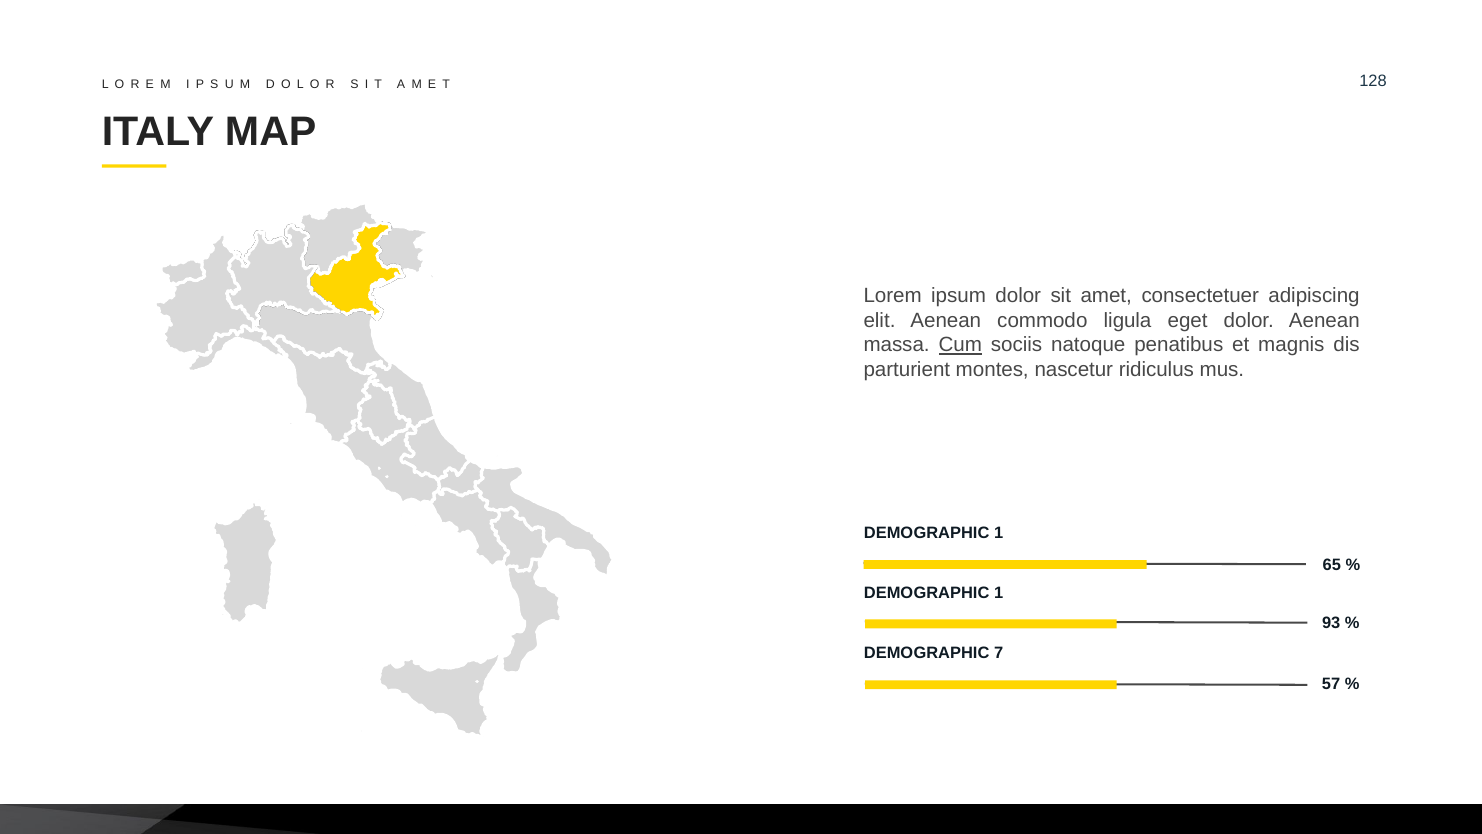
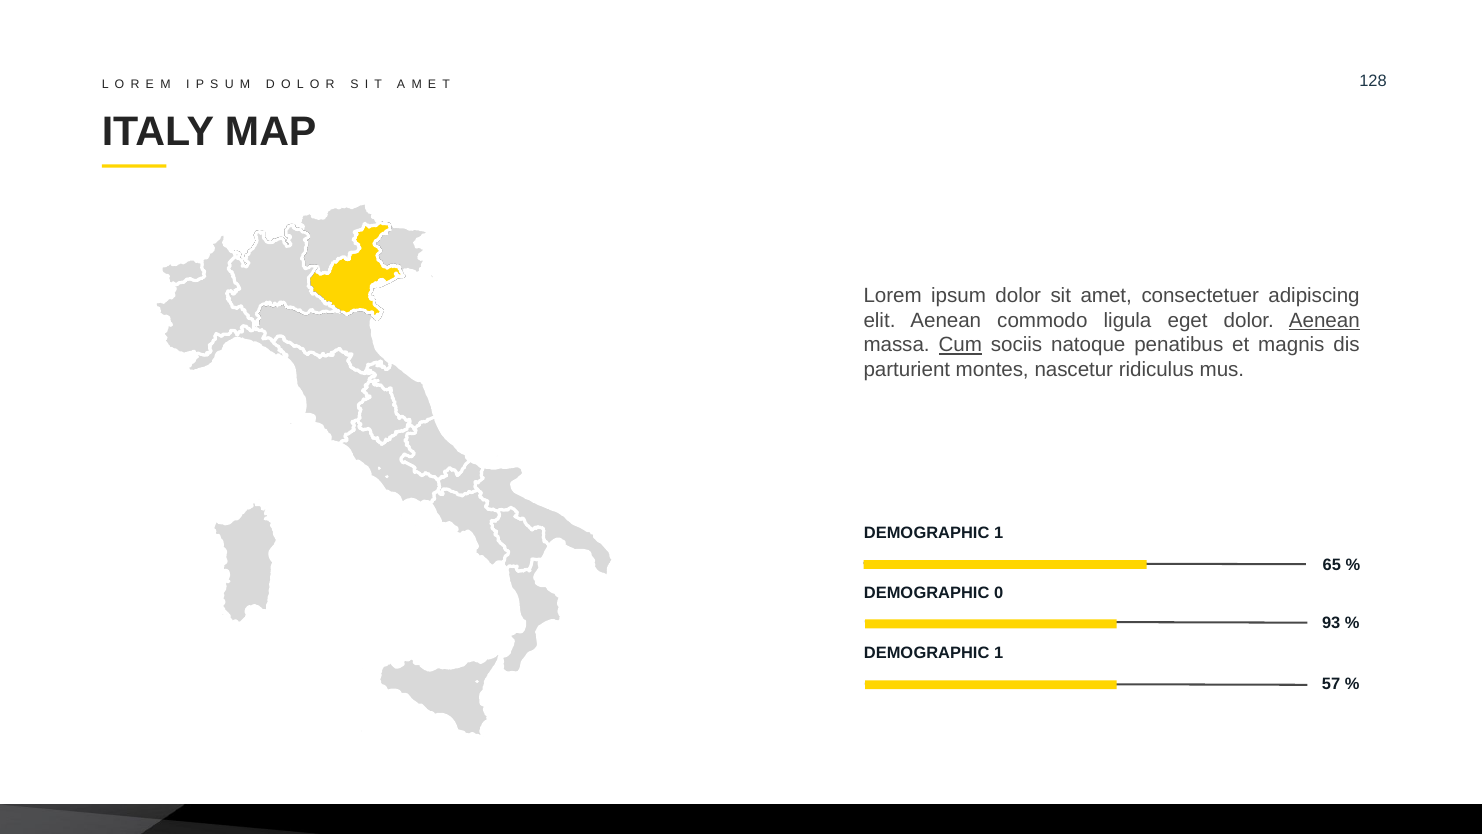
Aenean at (1324, 320) underline: none -> present
1 at (999, 592): 1 -> 0
7 at (999, 653): 7 -> 1
